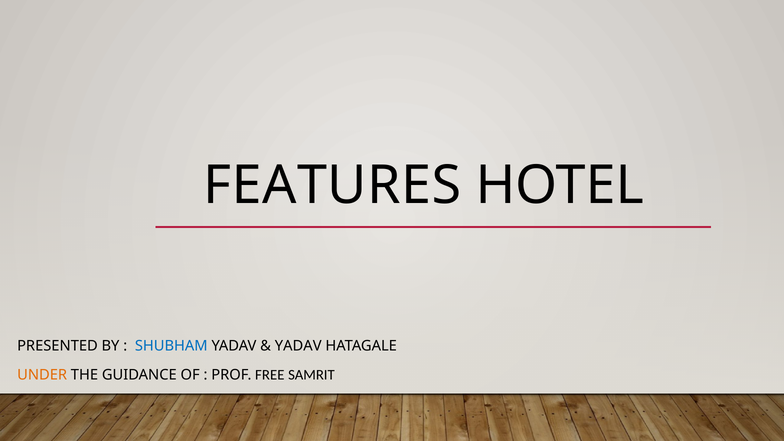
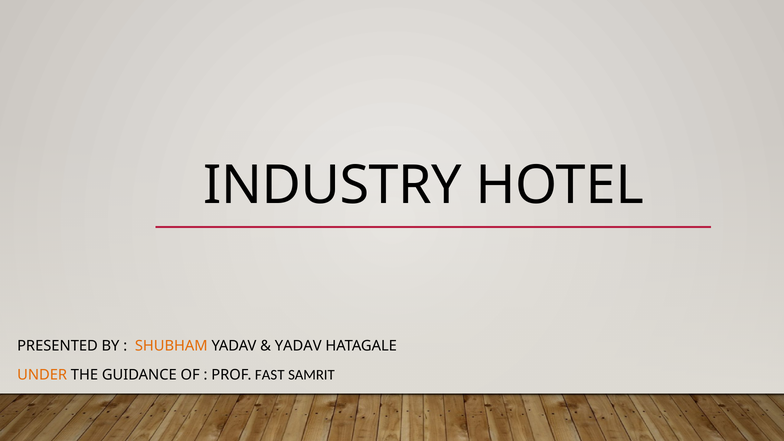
FEATURES: FEATURES -> INDUSTRY
SHUBHAM colour: blue -> orange
FREE: FREE -> FAST
